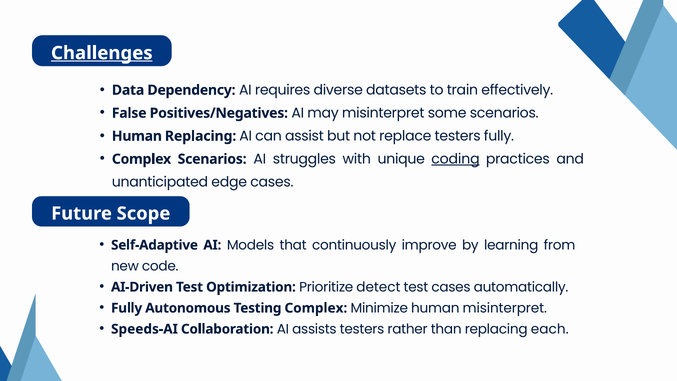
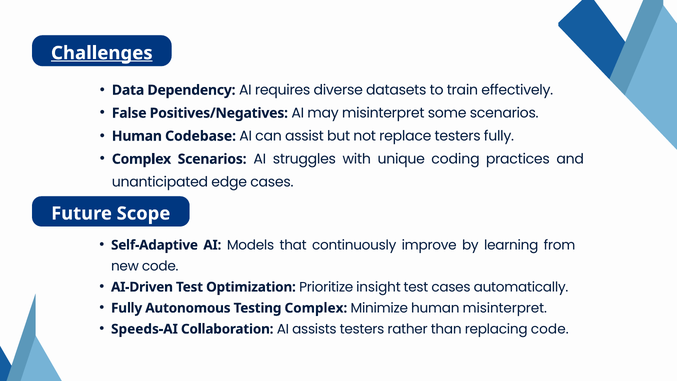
Human Replacing: Replacing -> Codebase
coding underline: present -> none
detect: detect -> insight
replacing each: each -> code
